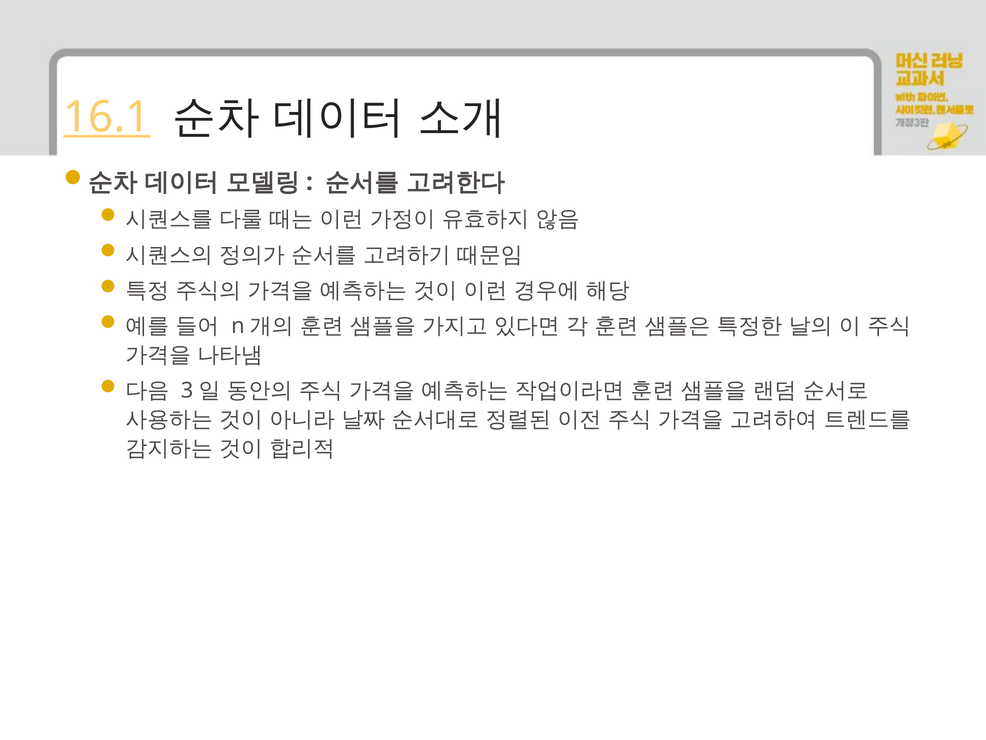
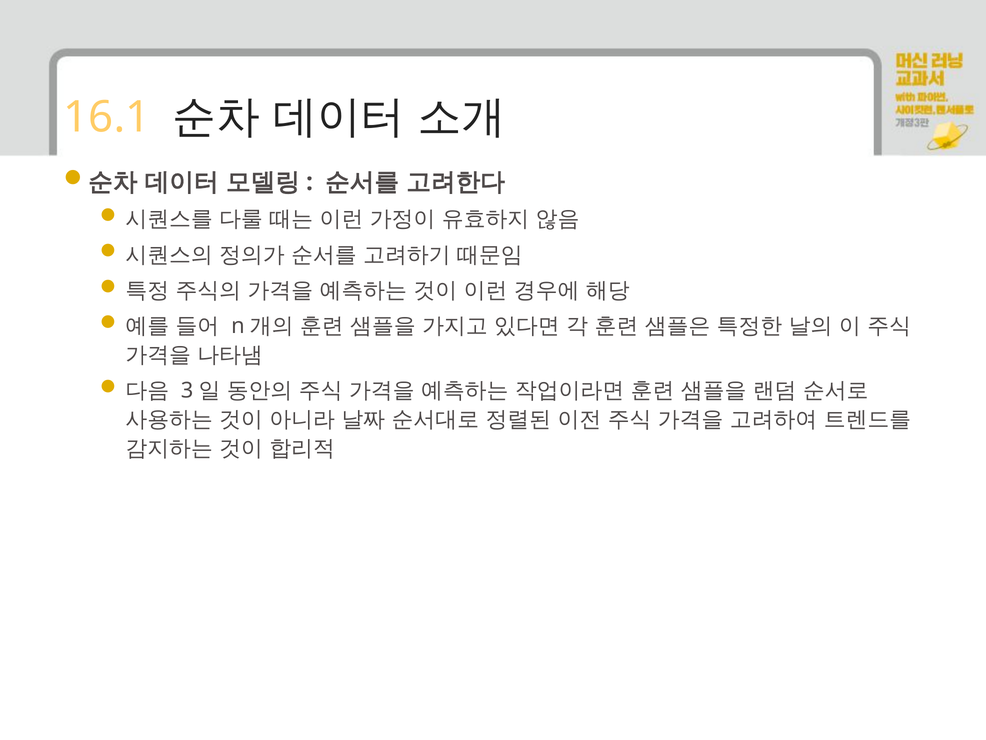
16.1 underline: present -> none
